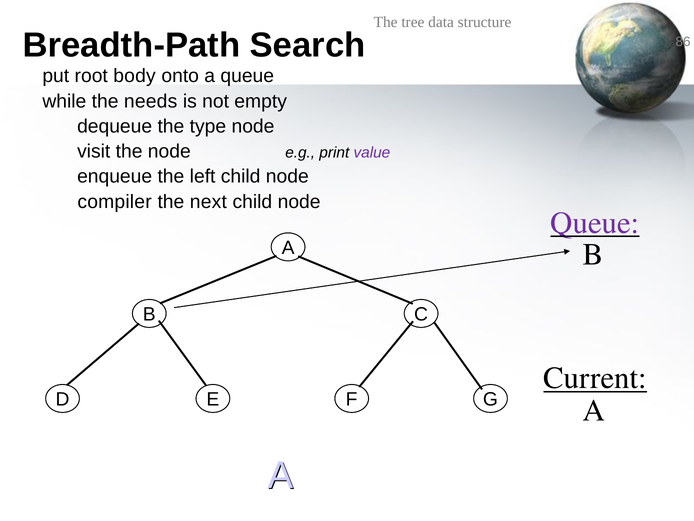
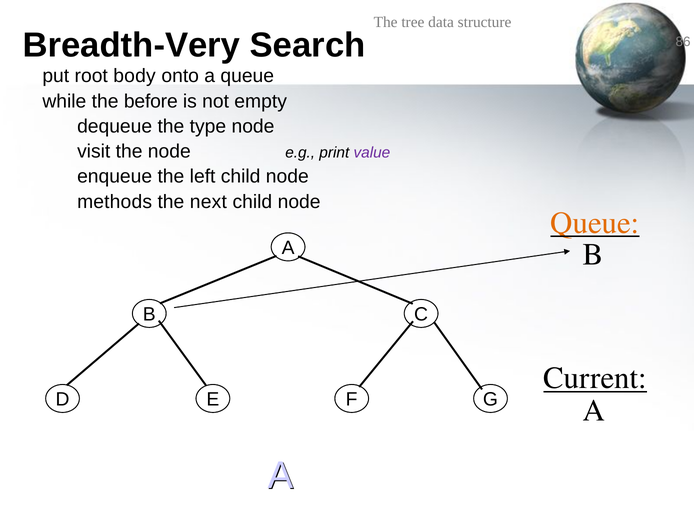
Breadth-Path: Breadth-Path -> Breadth-Very
needs: needs -> before
compiler: compiler -> methods
Queue at (595, 223) colour: purple -> orange
